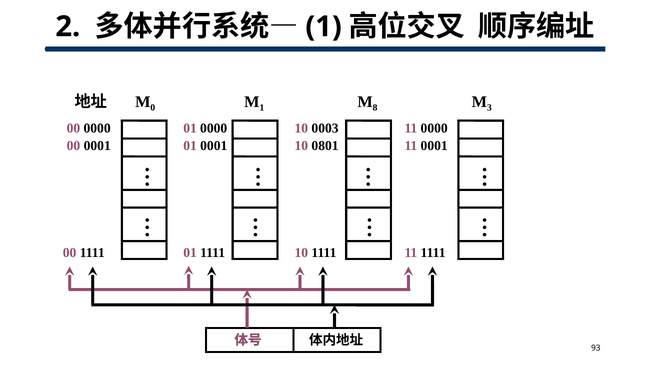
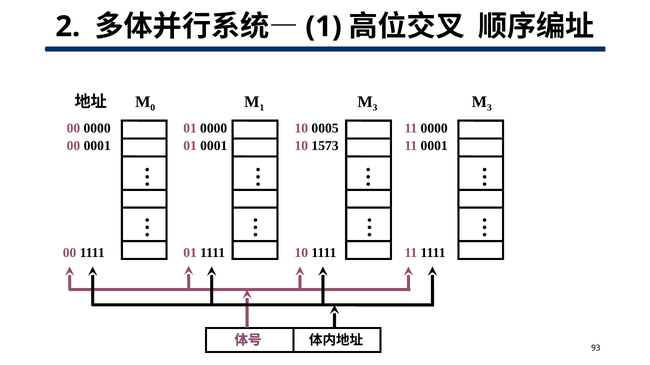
8 at (375, 108): 8 -> 3
0003: 0003 -> 0005
0801: 0801 -> 1573
